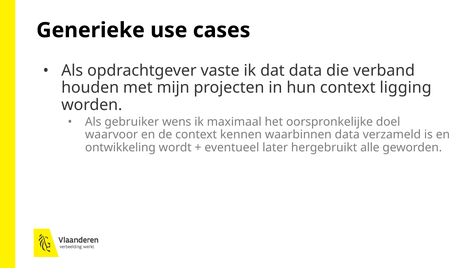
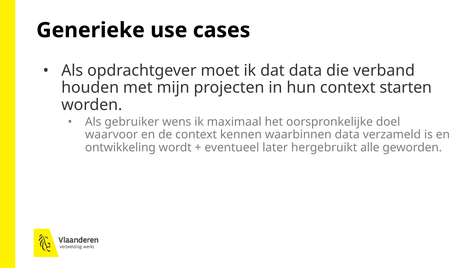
vaste: vaste -> moet
ligging: ligging -> starten
